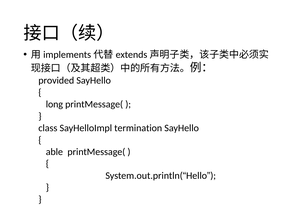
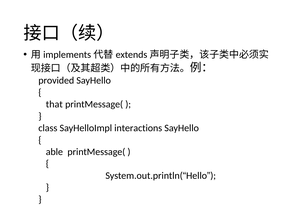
long: long -> that
termination: termination -> interactions
